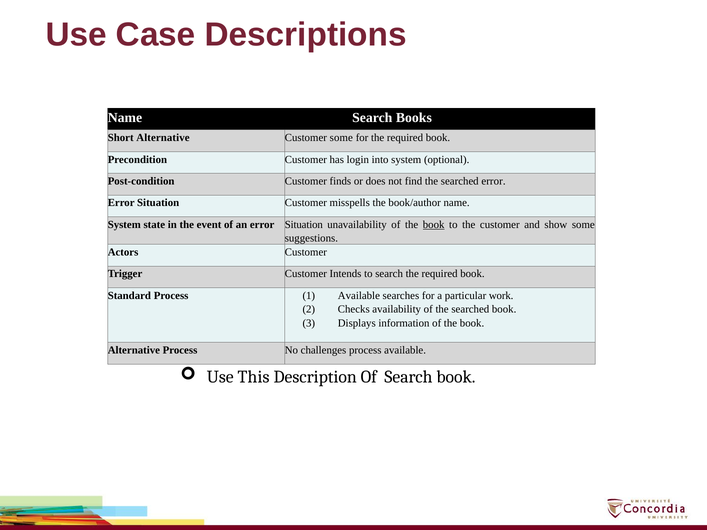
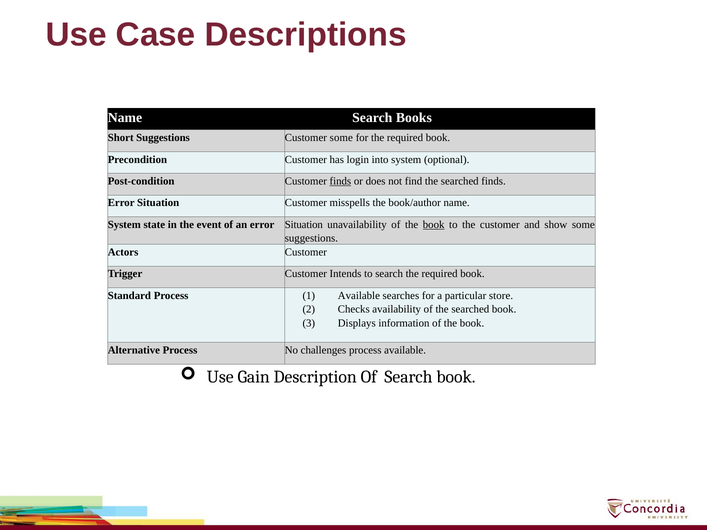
Short Alternative: Alternative -> Suggestions
finds at (340, 181) underline: none -> present
searched error: error -> finds
work: work -> store
This: This -> Gain
